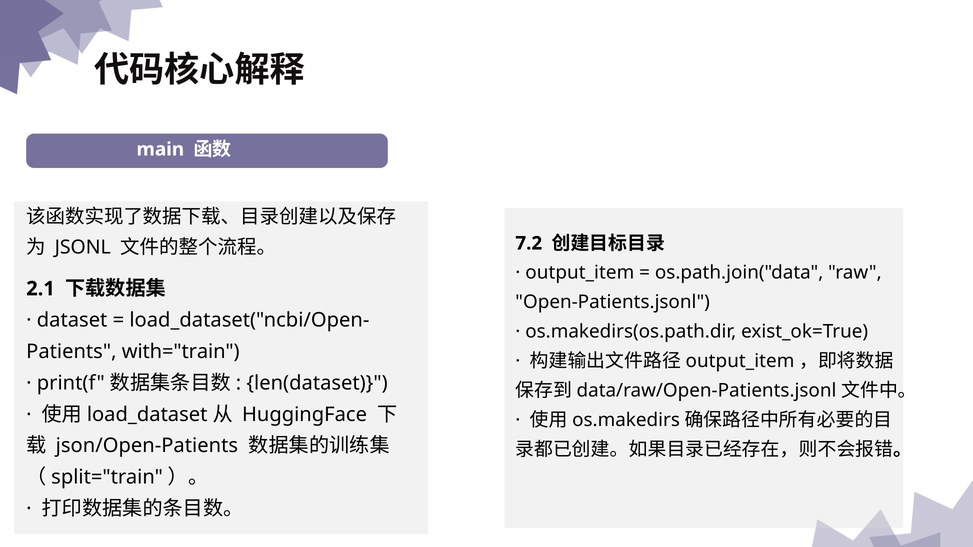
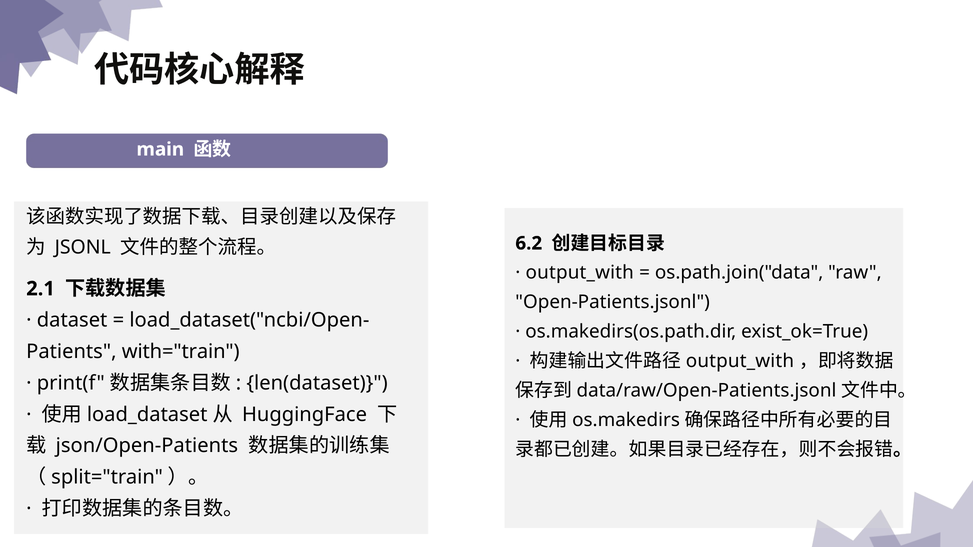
7.2: 7.2 -> 6.2
output_item at (580, 273): output_item -> output_with
output_item at (740, 361): output_item -> output_with
